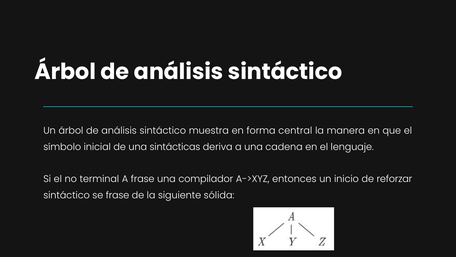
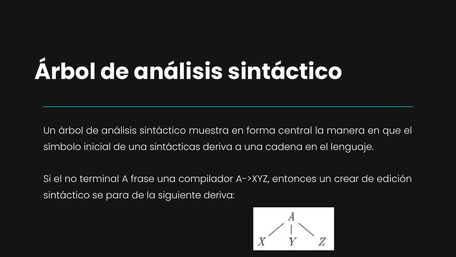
inicio: inicio -> crear
reforzar: reforzar -> edición
se frase: frase -> para
siguiente sólida: sólida -> deriva
